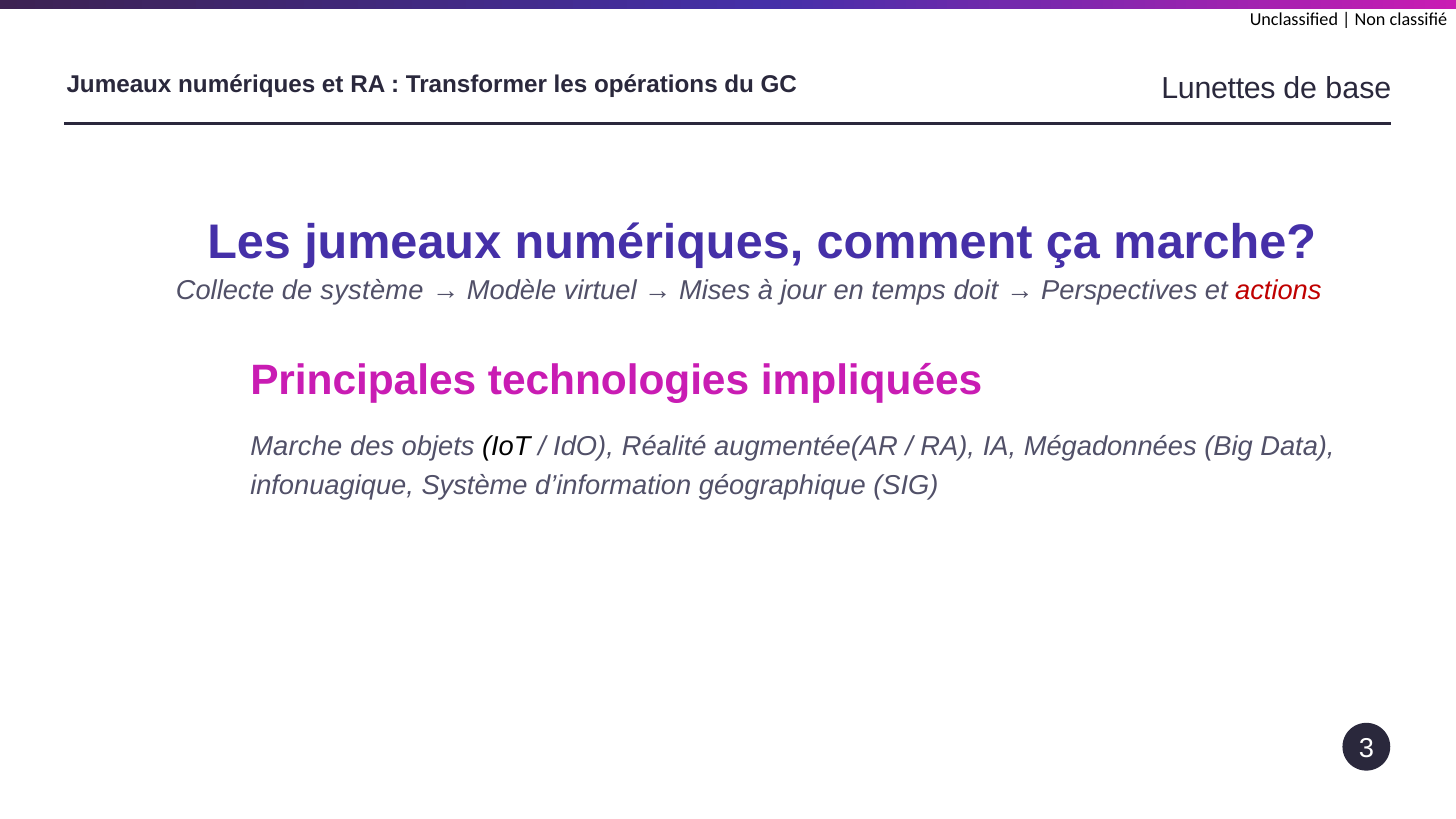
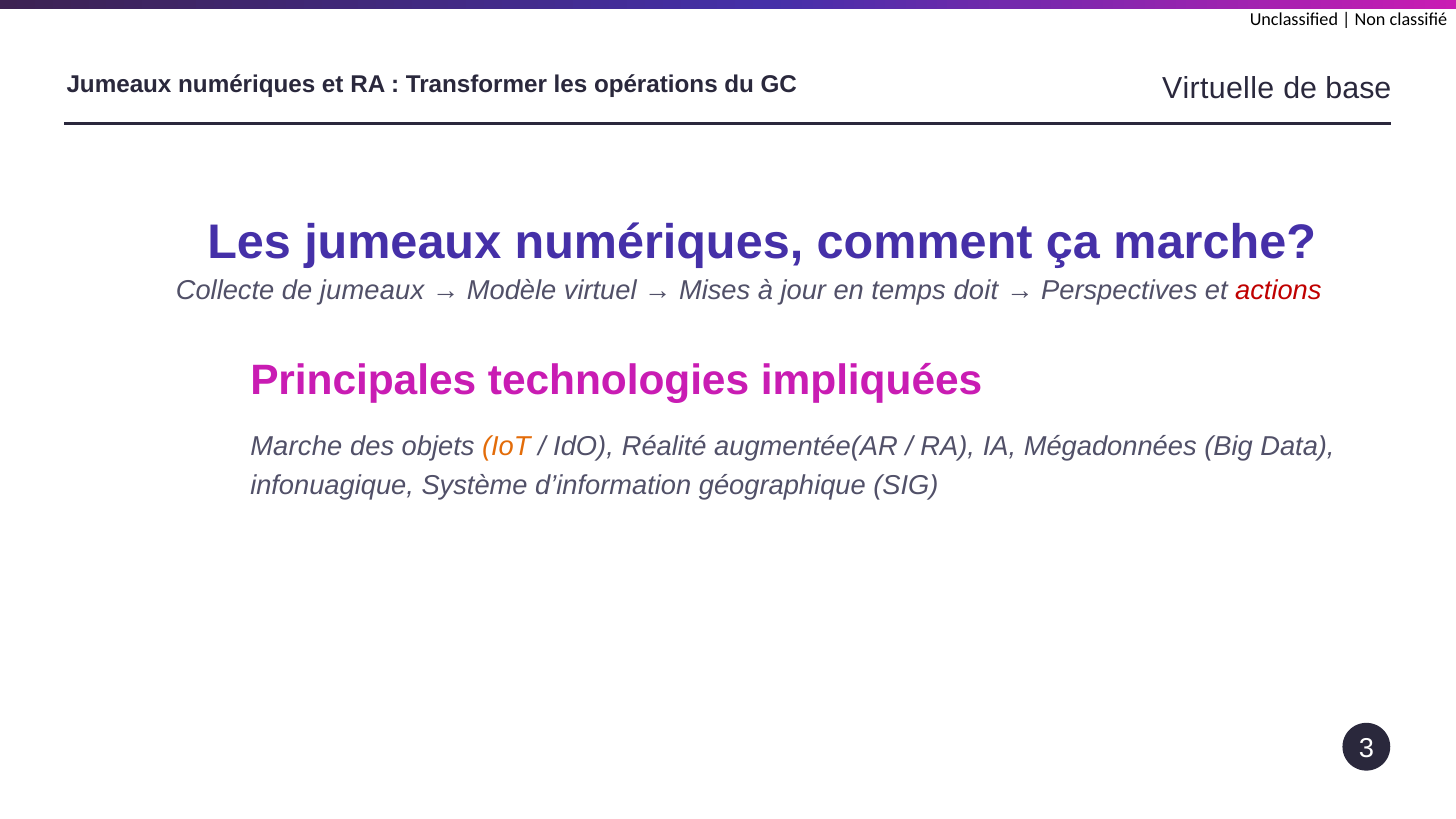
Lunettes: Lunettes -> Virtuelle
de système: système -> jumeaux
IoT colour: black -> orange
